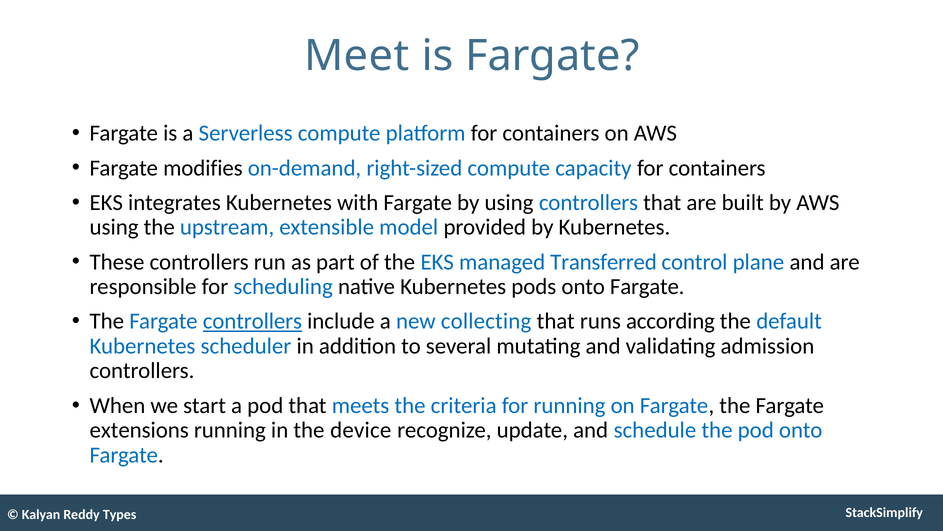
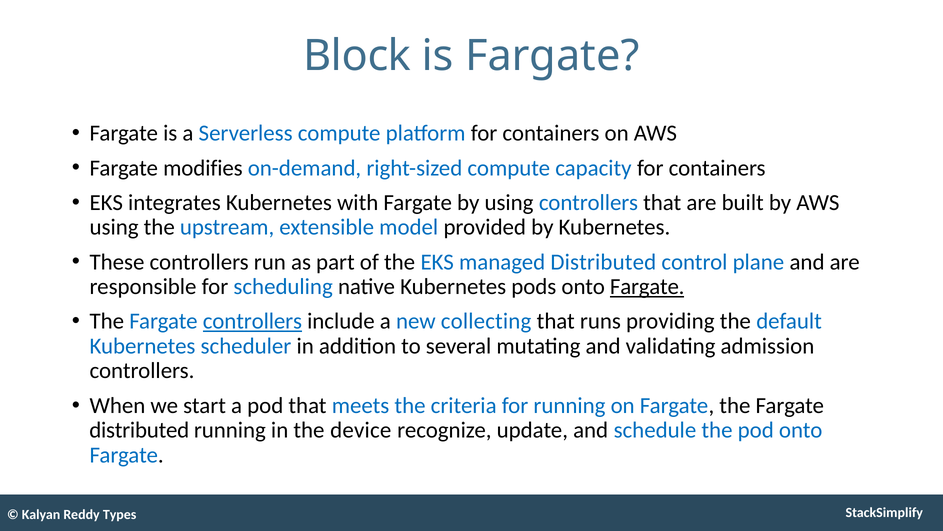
Meet: Meet -> Block
managed Transferred: Transferred -> Distributed
Fargate at (647, 286) underline: none -> present
according: according -> providing
extensions at (139, 430): extensions -> distributed
